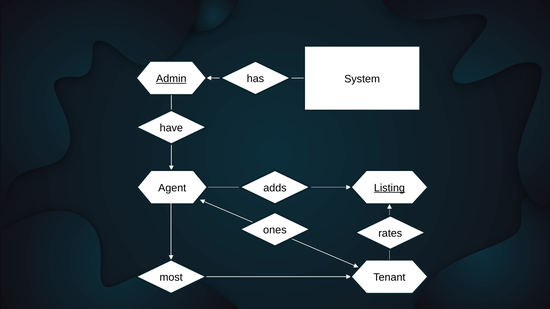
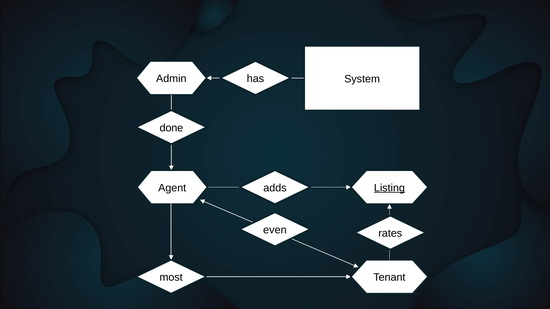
Admin underline: present -> none
have: have -> done
ones: ones -> even
